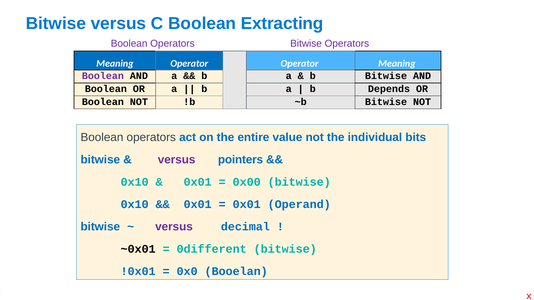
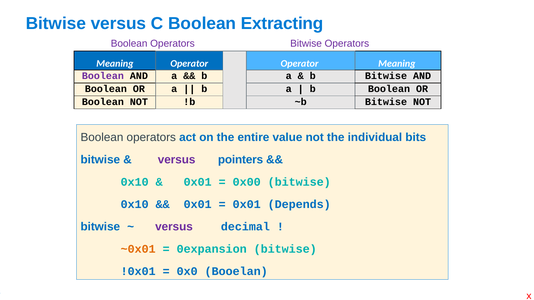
b Depends: Depends -> Boolean
Operand: Operand -> Depends
~0x01 colour: black -> orange
0different: 0different -> 0expansion
